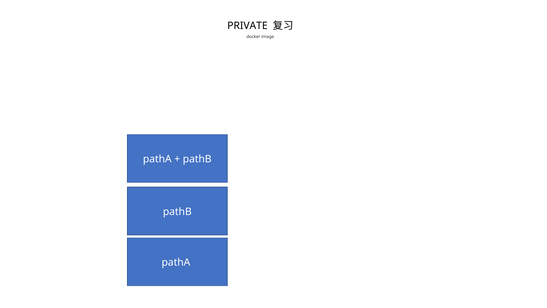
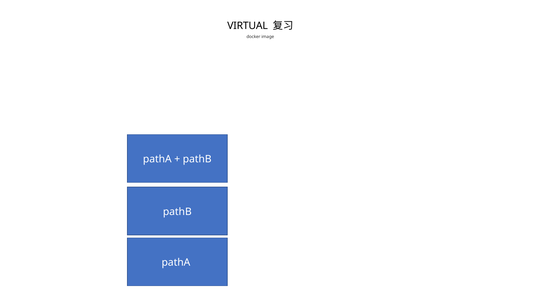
PRIVATE: PRIVATE -> VIRTUAL
